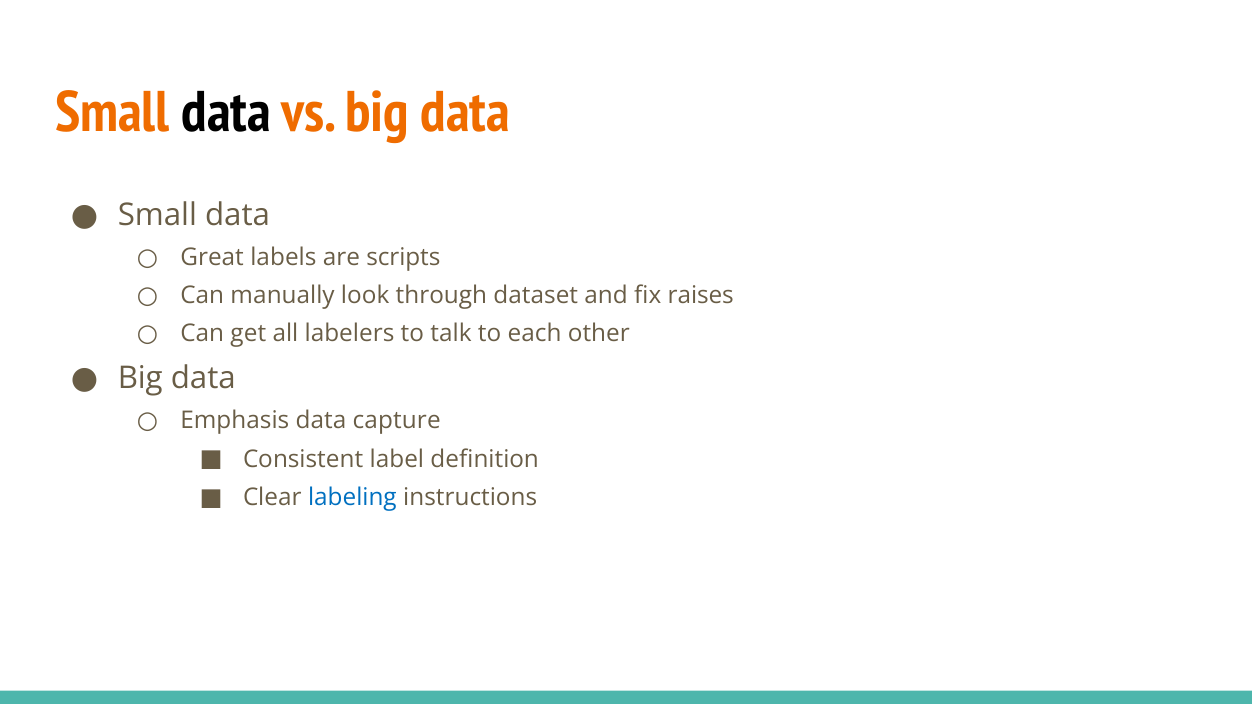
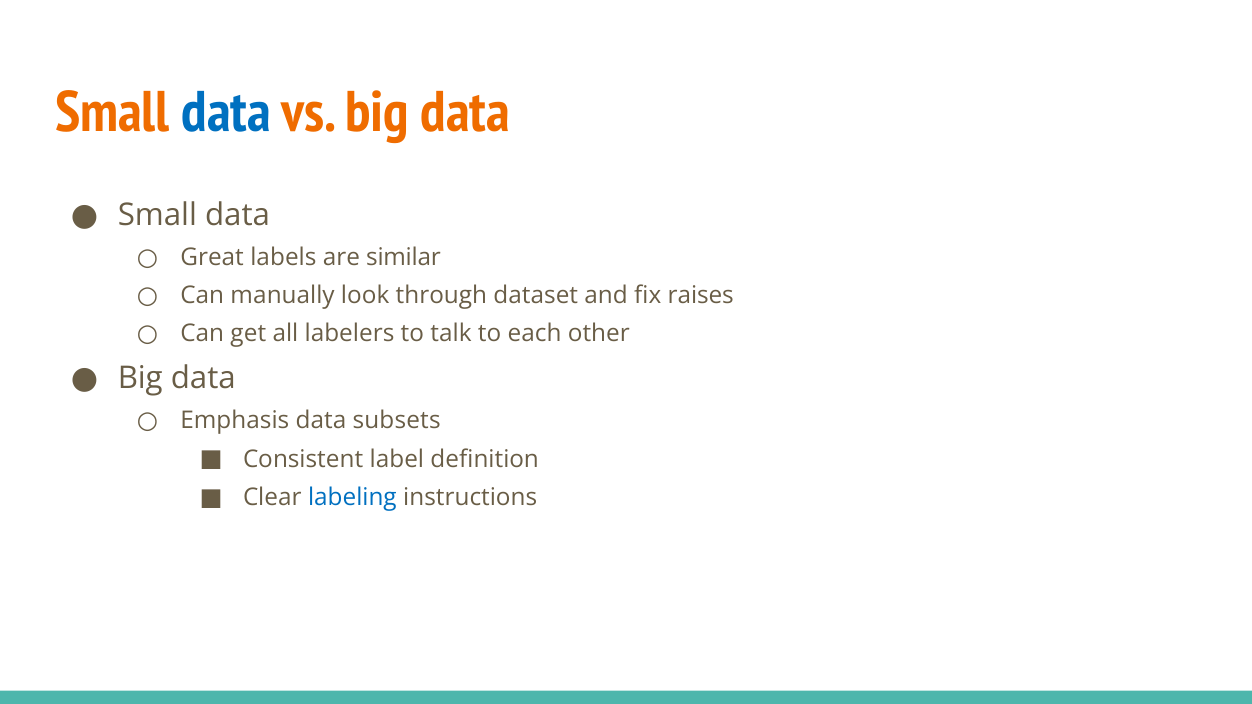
data at (226, 113) colour: black -> blue
scripts: scripts -> similar
capture: capture -> subsets
